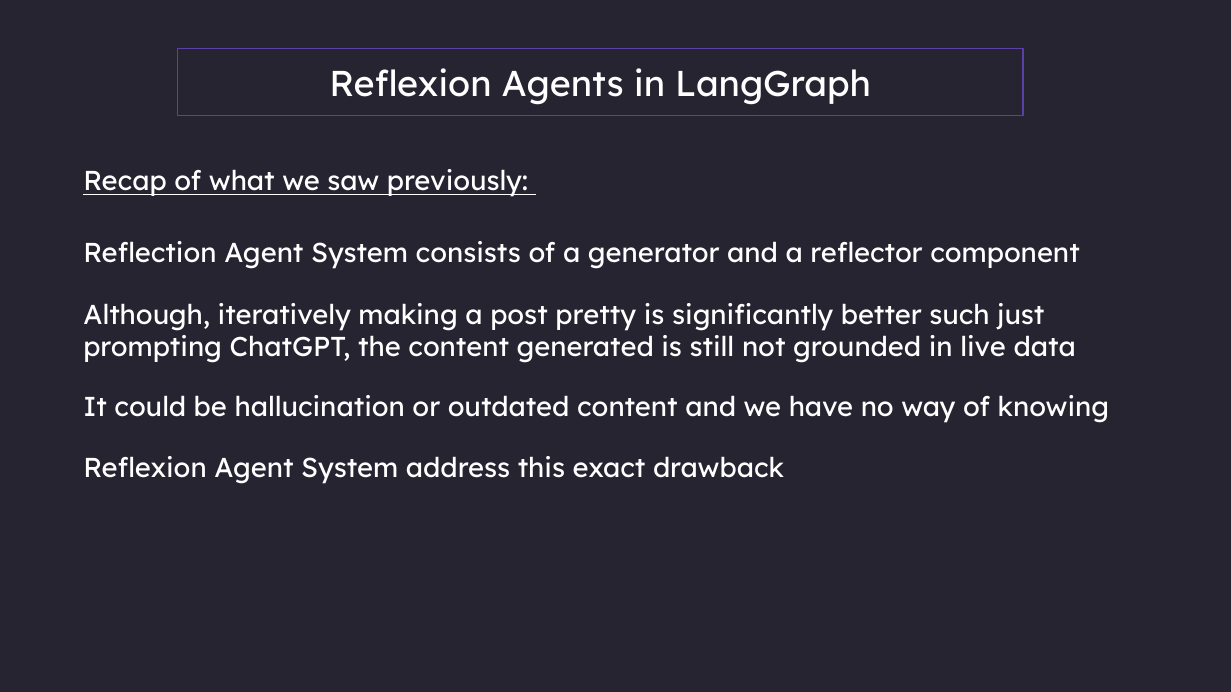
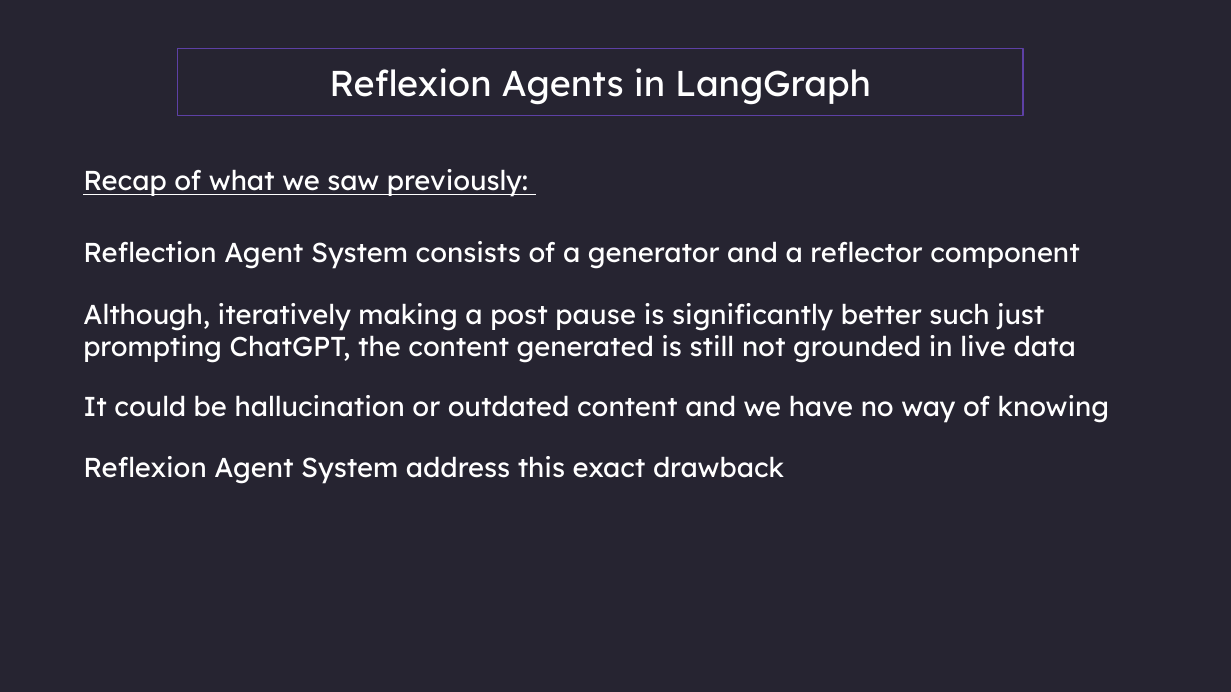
pretty: pretty -> pause
